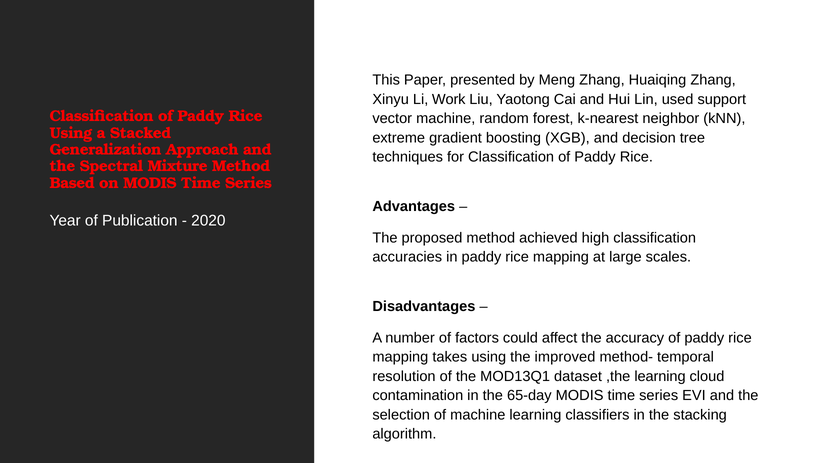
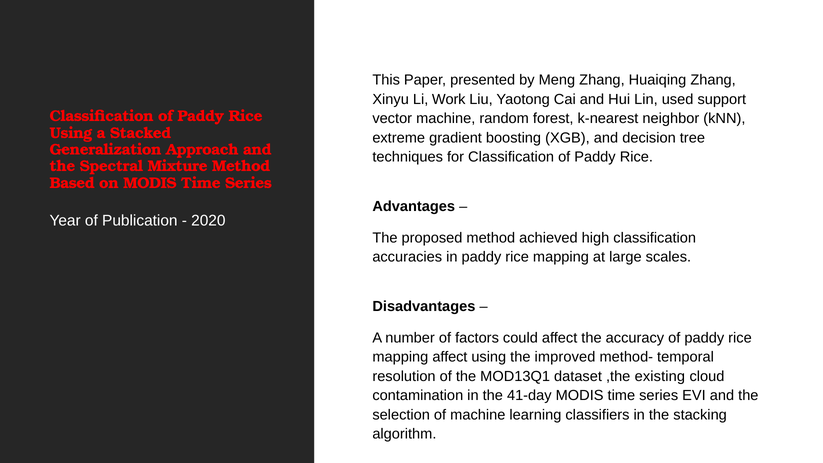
mapping takes: takes -> affect
,the learning: learning -> existing
65-day: 65-day -> 41-day
